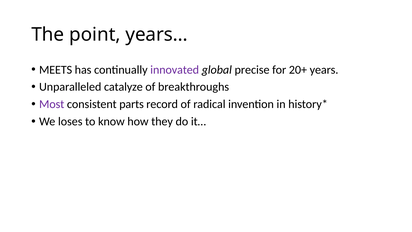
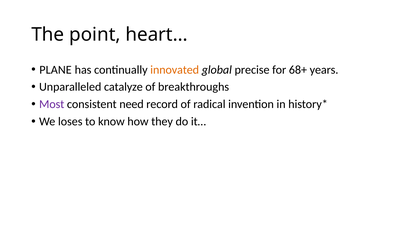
years…: years… -> heart…
MEETS: MEETS -> PLANE
innovated colour: purple -> orange
20+: 20+ -> 68+
parts: parts -> need
